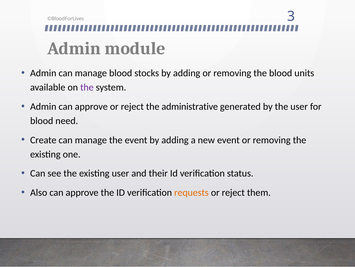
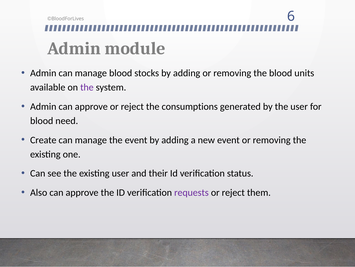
3: 3 -> 6
administrative: administrative -> consumptions
requests colour: orange -> purple
